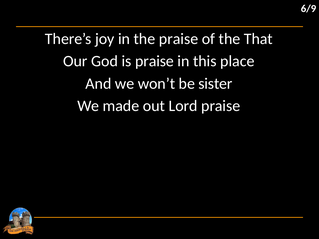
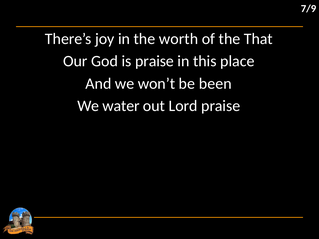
6/9: 6/9 -> 7/9
the praise: praise -> worth
sister: sister -> been
made: made -> water
